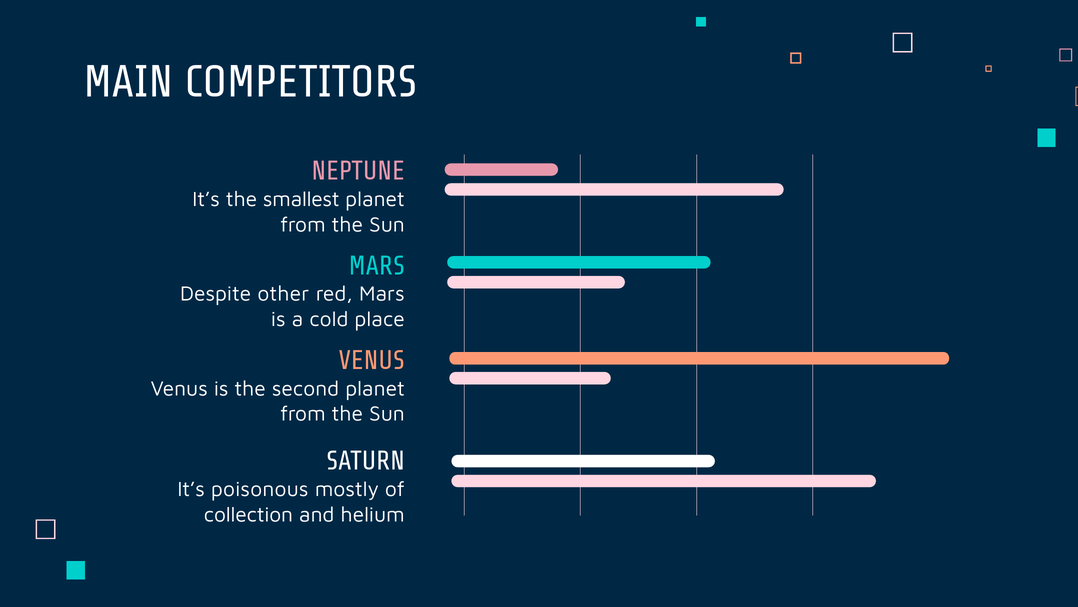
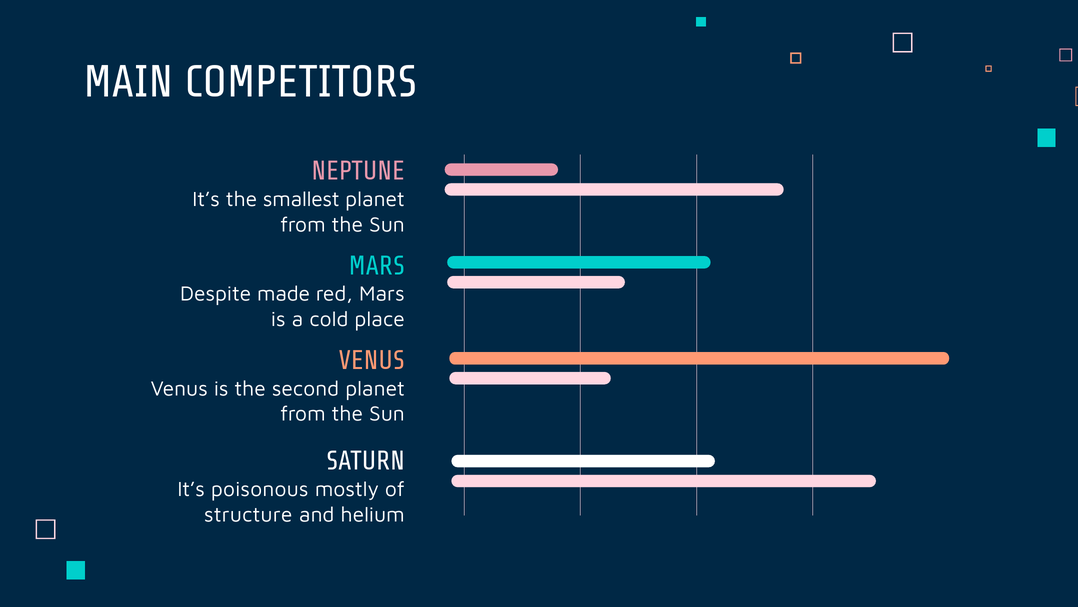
other: other -> made
collection: collection -> structure
